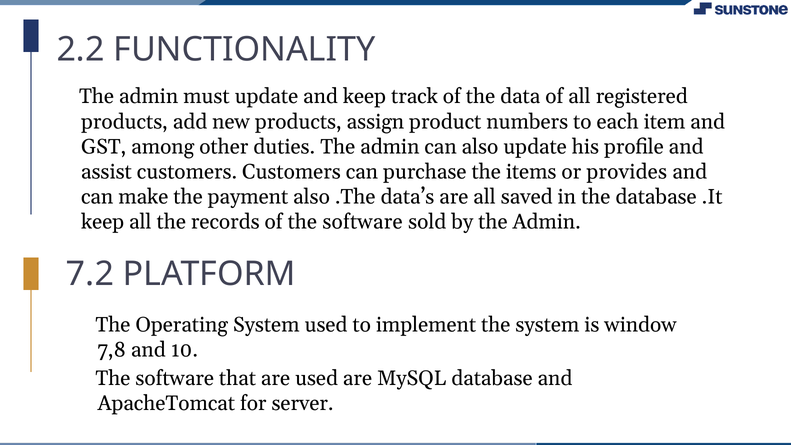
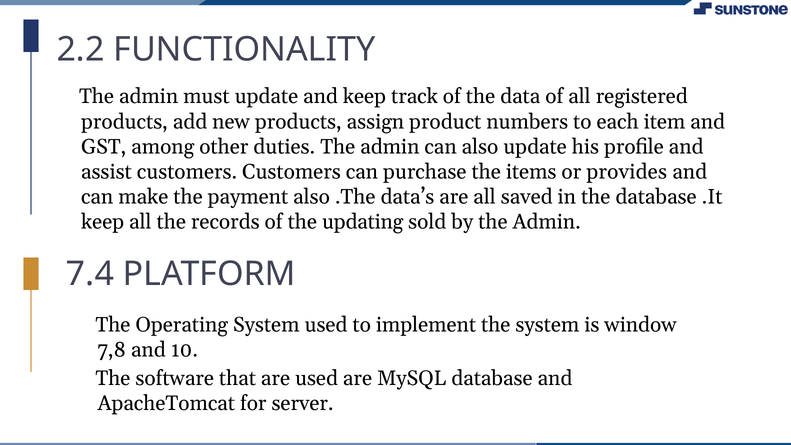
of the software: software -> updating
7.2: 7.2 -> 7.4
